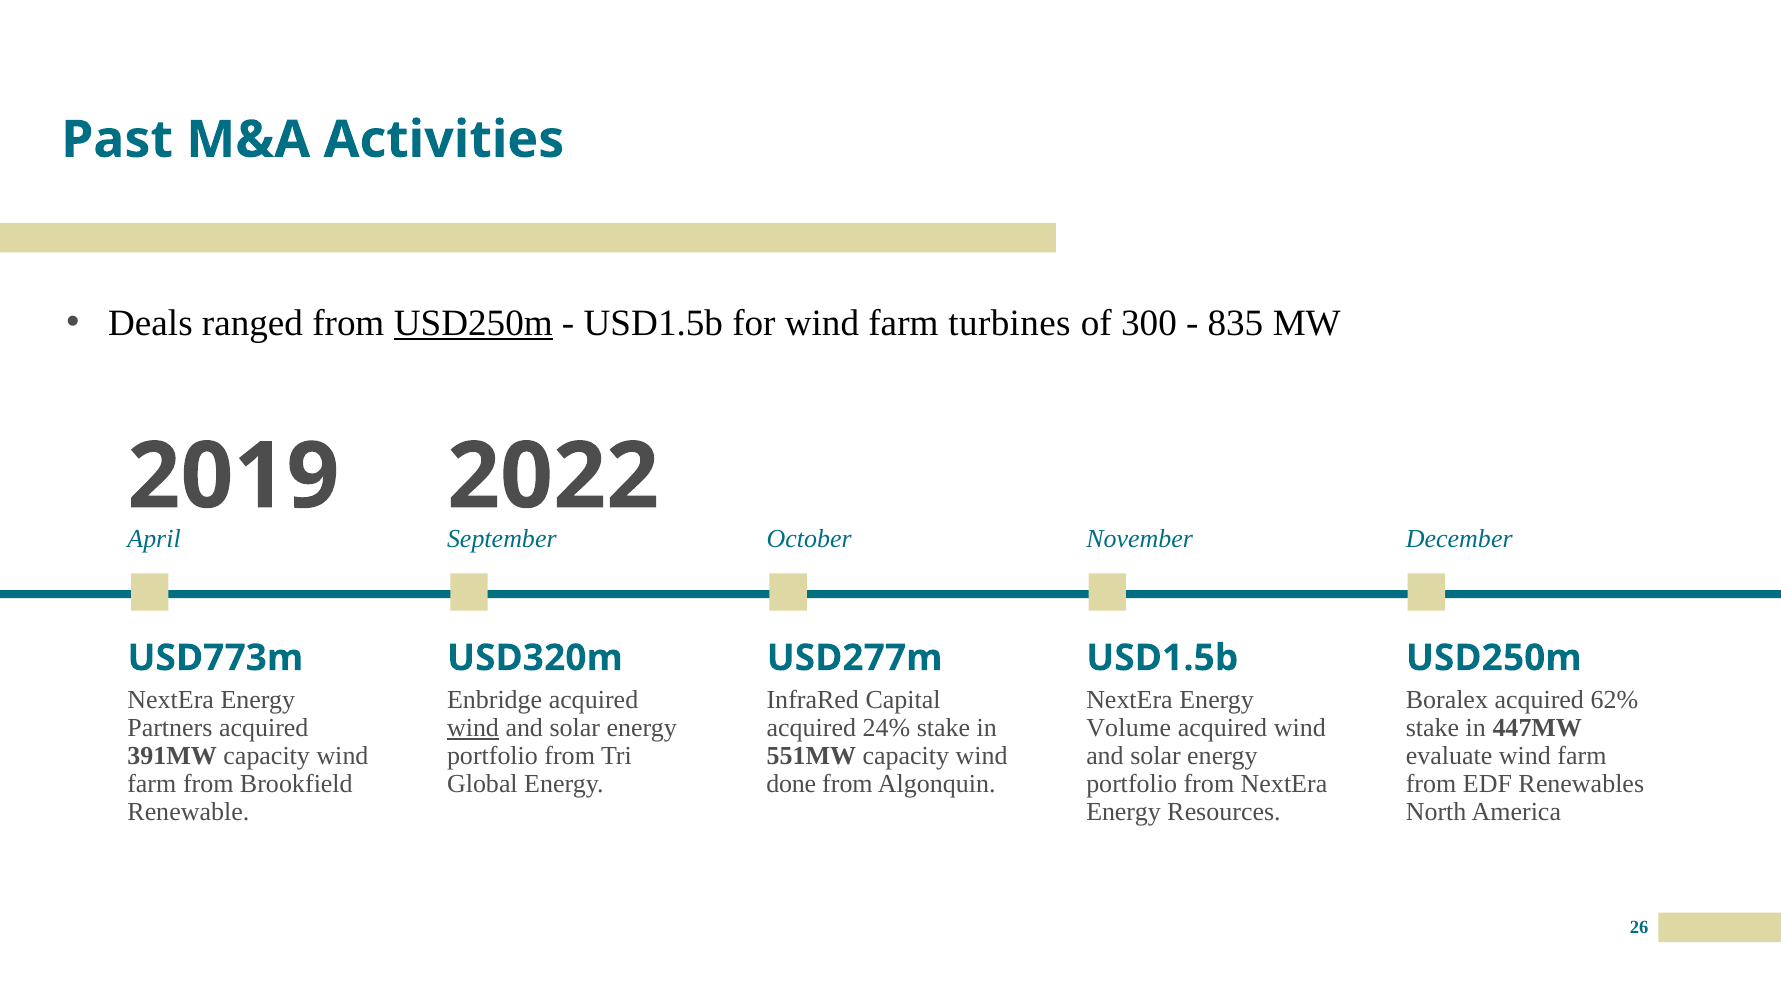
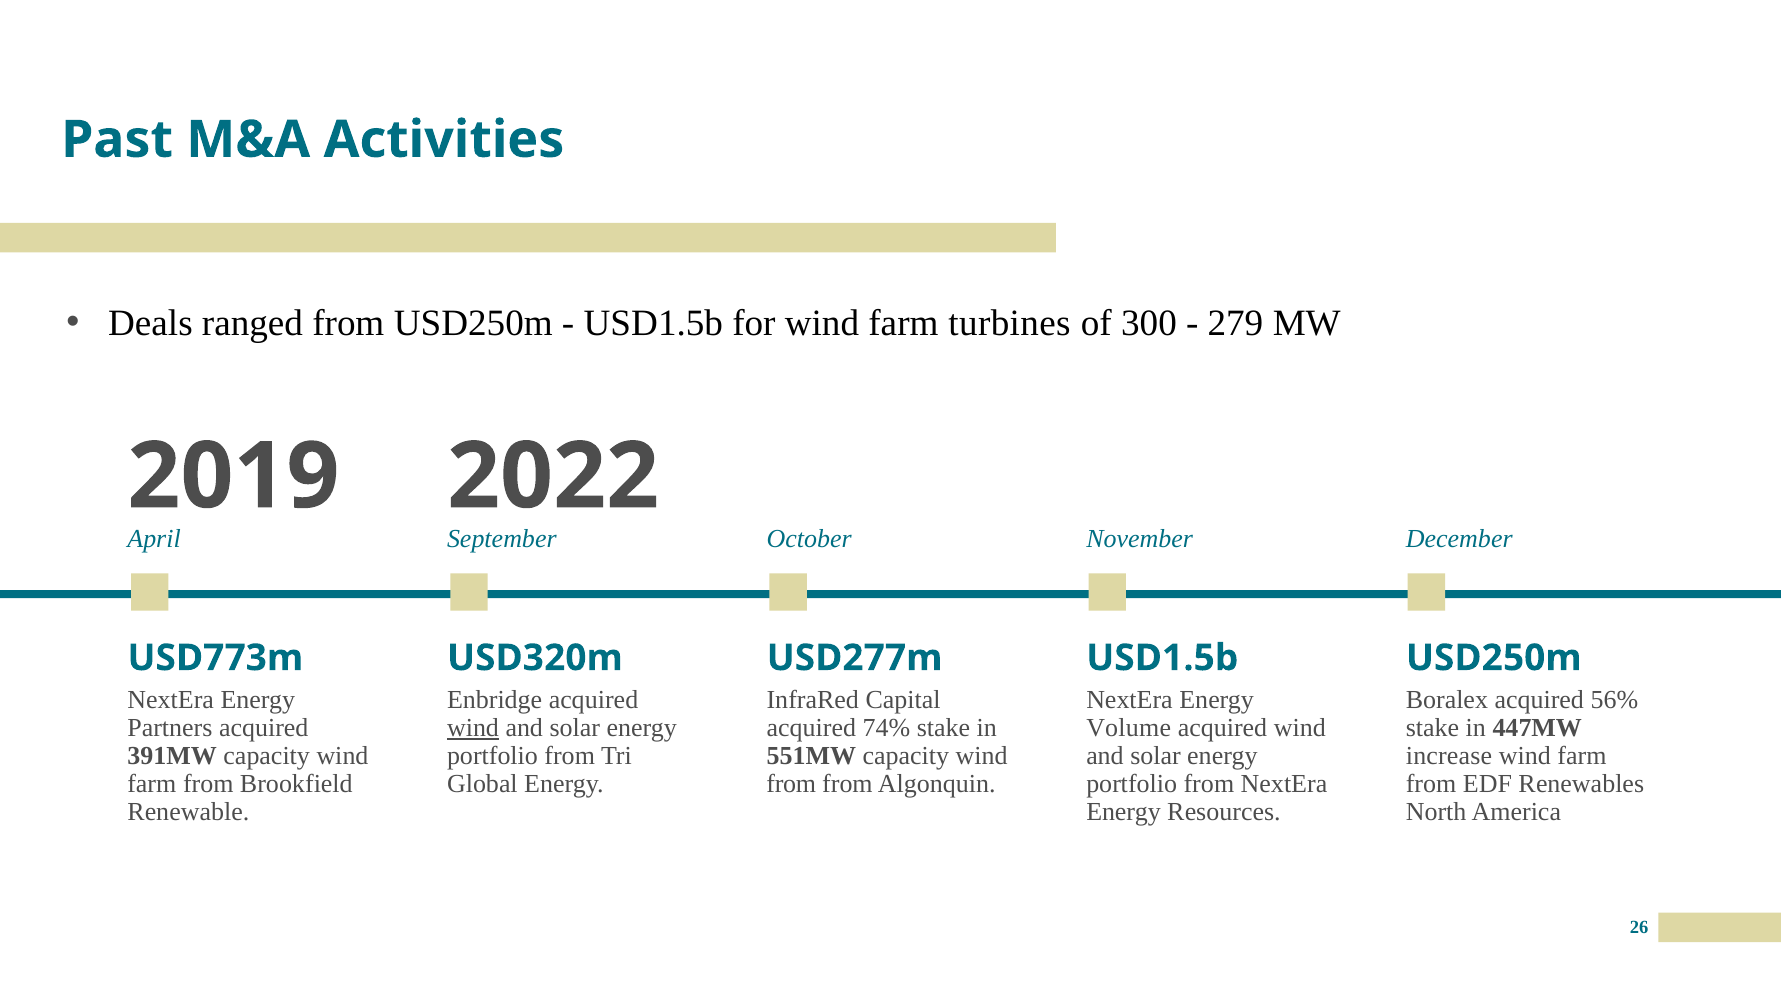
USD250m at (473, 323) underline: present -> none
835: 835 -> 279
62%: 62% -> 56%
24%: 24% -> 74%
evaluate: evaluate -> increase
done at (791, 784): done -> from
